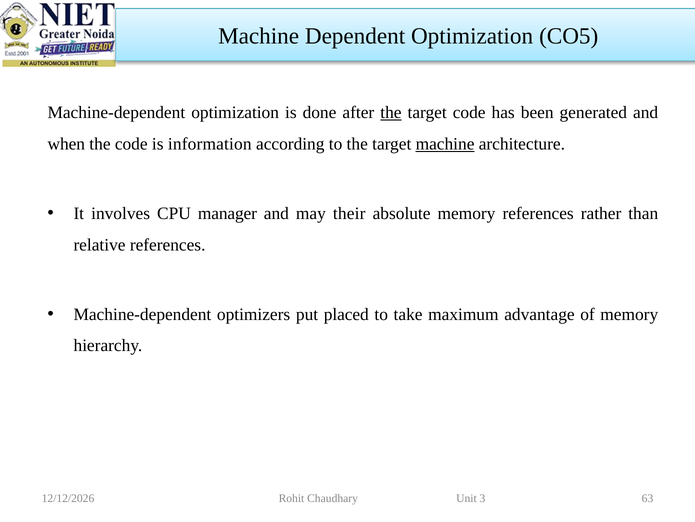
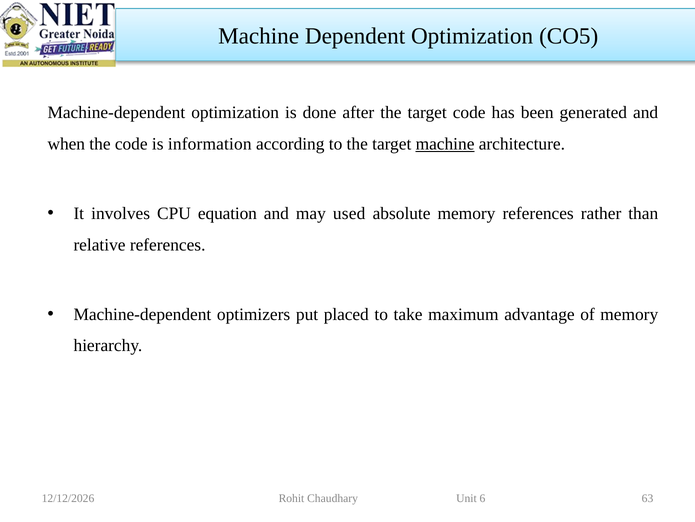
the at (391, 112) underline: present -> none
manager: manager -> equation
their: their -> used
3: 3 -> 6
